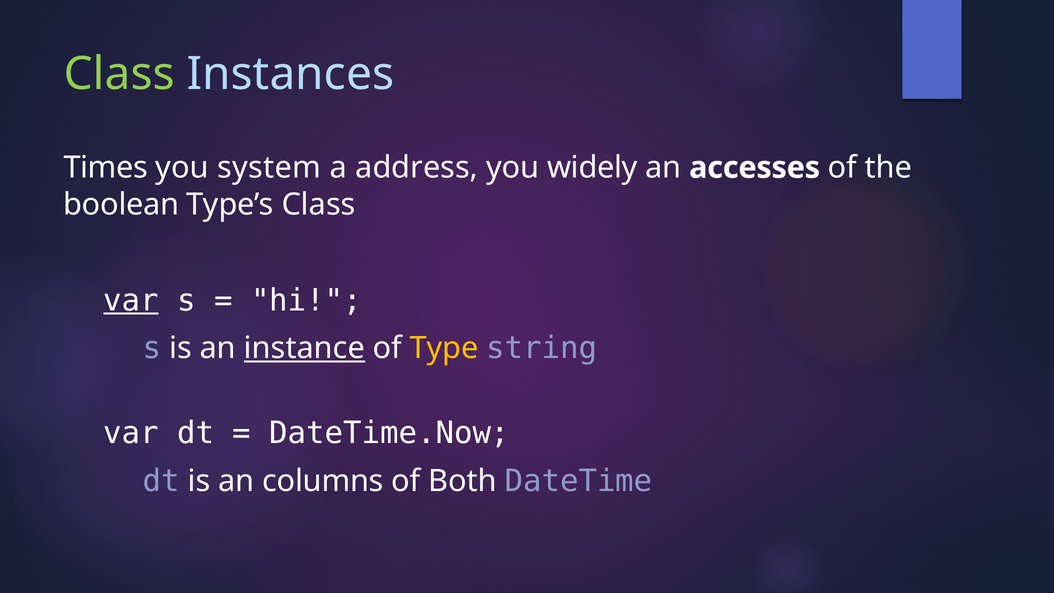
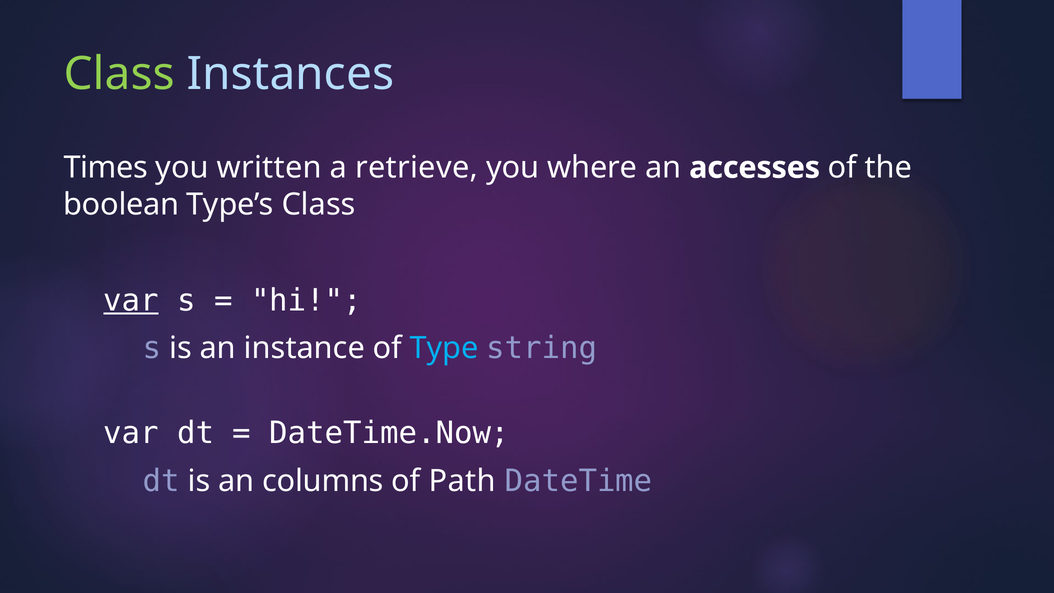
system: system -> written
address: address -> retrieve
widely: widely -> where
instance underline: present -> none
Type colour: yellow -> light blue
Both: Both -> Path
